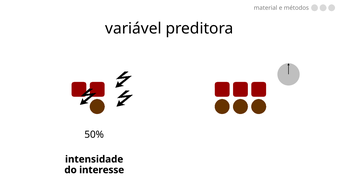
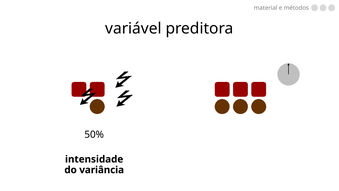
interesse: interesse -> variância
